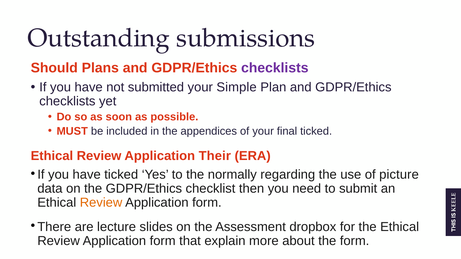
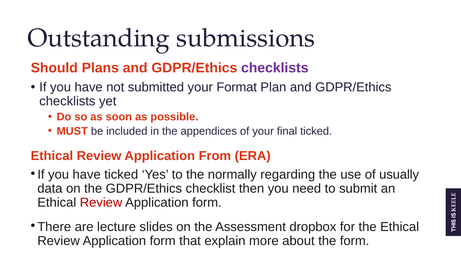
Simple: Simple -> Format
Their: Their -> From
picture: picture -> usually
Review at (101, 203) colour: orange -> red
